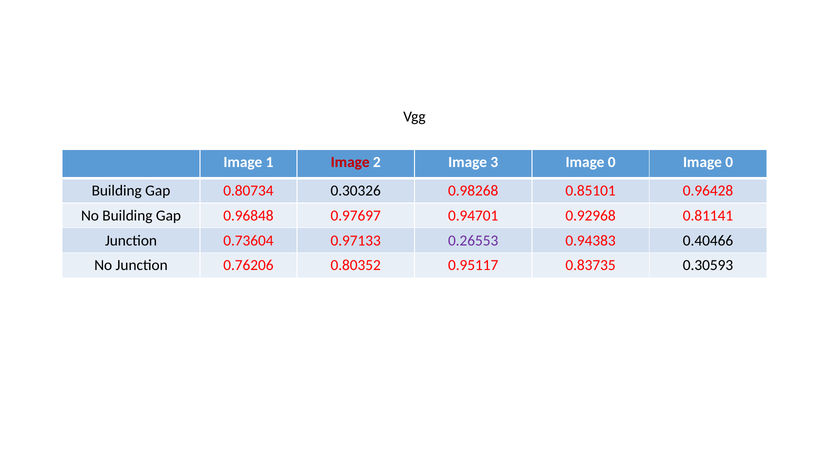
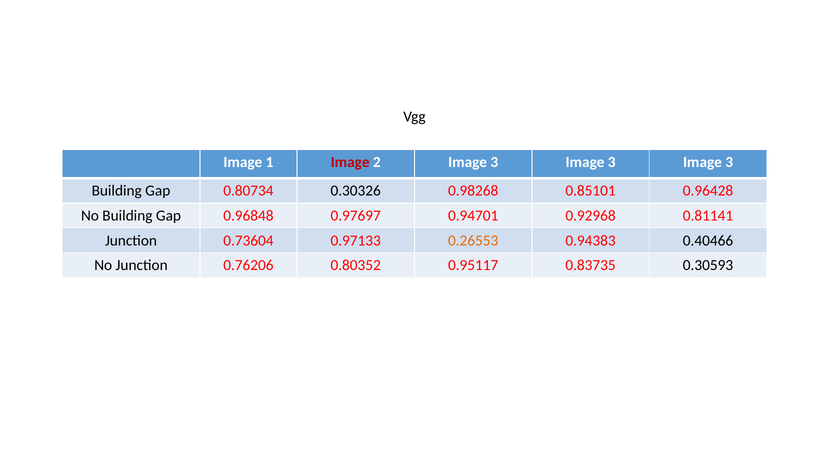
0 at (612, 162): 0 -> 3
0 at (729, 162): 0 -> 3
0.26553 colour: purple -> orange
